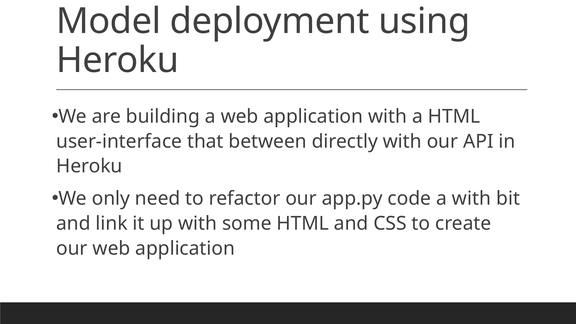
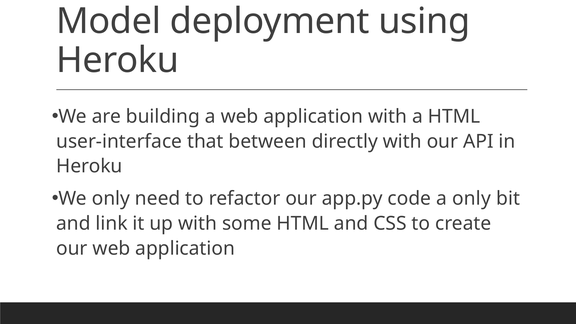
a with: with -> only
